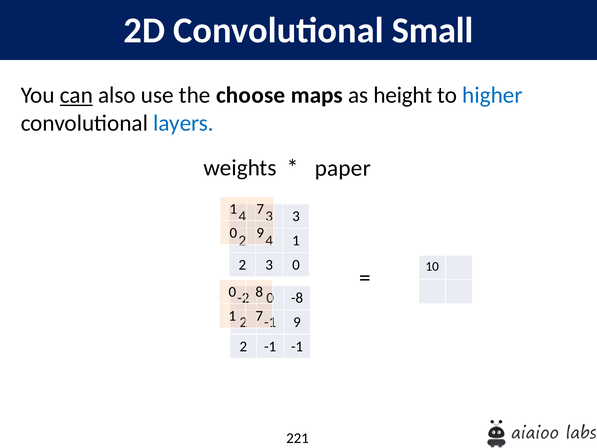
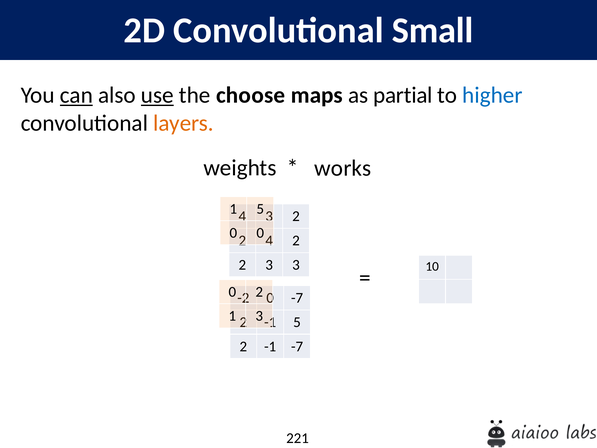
use underline: none -> present
height: height -> partial
layers colour: blue -> orange
paper: paper -> works
7 at (260, 209): 7 -> 5
3 at (296, 216): 3 -> 2
0 9: 9 -> 0
1 at (296, 240): 1 -> 2
3 0: 0 -> 3
0 8: 8 -> 2
-8 at (297, 298): -8 -> -7
7 at (259, 316): 7 -> 3
9 at (297, 322): 9 -> 5
-1 -1: -1 -> -7
